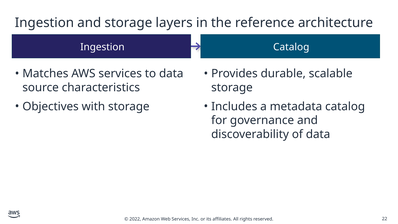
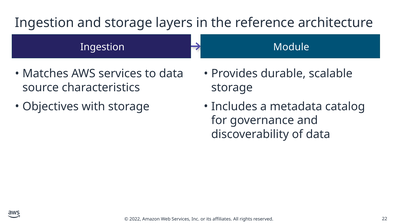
Catalog at (291, 47): Catalog -> Module
